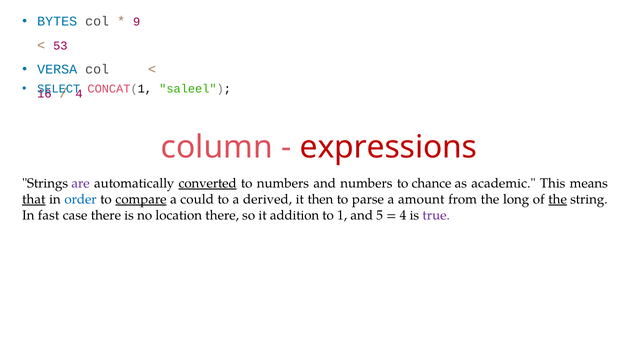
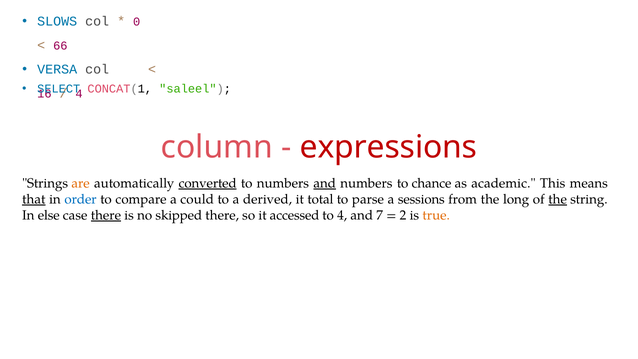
BYTES: BYTES -> SLOWS
9: 9 -> 0
53: 53 -> 66
are colour: purple -> orange
and at (325, 183) underline: none -> present
compare underline: present -> none
then: then -> total
amount: amount -> sessions
fast: fast -> else
there at (106, 215) underline: none -> present
location: location -> skipped
addition: addition -> accessed
to 1: 1 -> 4
5: 5 -> 7
4 at (403, 215): 4 -> 2
true colour: purple -> orange
